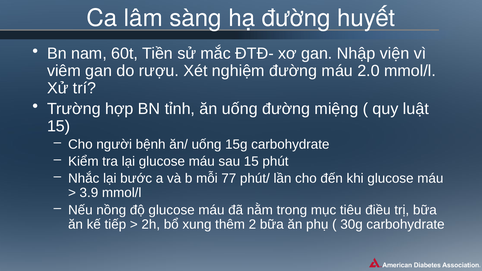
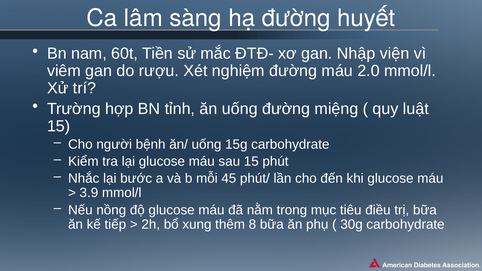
77: 77 -> 45
2: 2 -> 8
